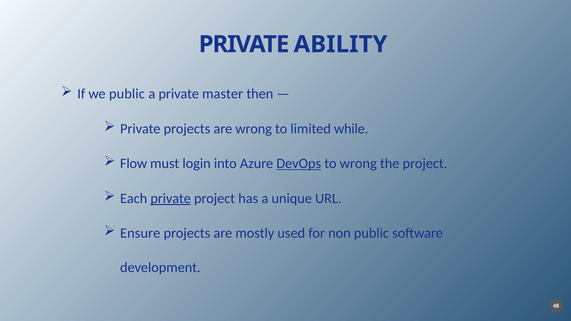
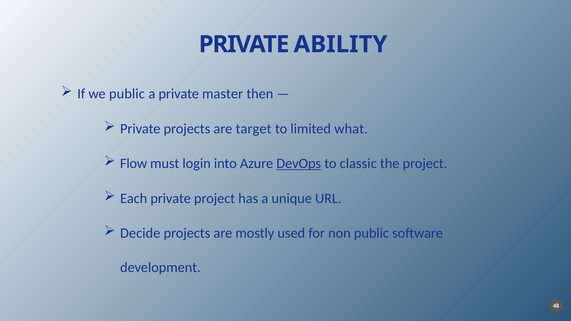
are wrong: wrong -> target
while: while -> what
to wrong: wrong -> classic
private at (171, 198) underline: present -> none
Ensure: Ensure -> Decide
